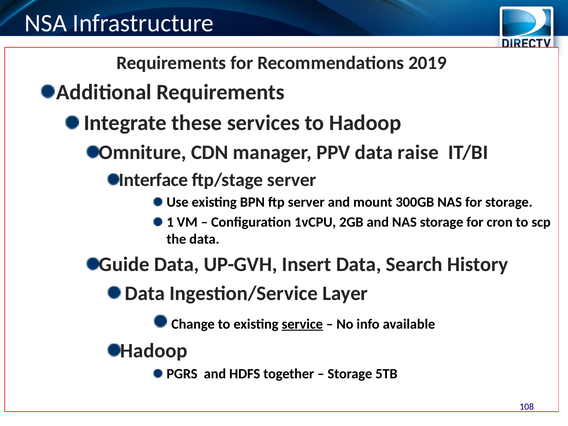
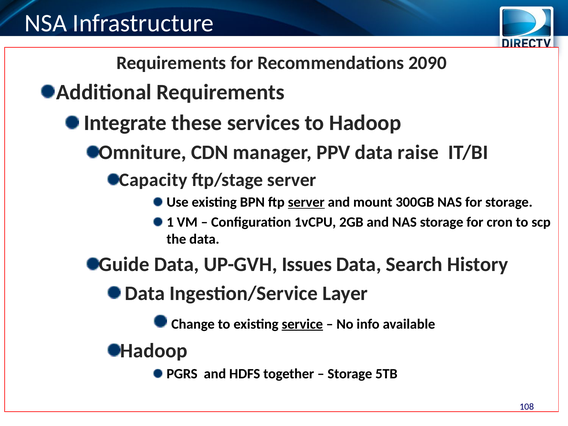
2019: 2019 -> 2090
Interface: Interface -> Capacity
server at (306, 202) underline: none -> present
Insert: Insert -> Issues
